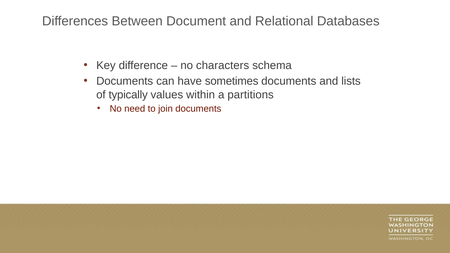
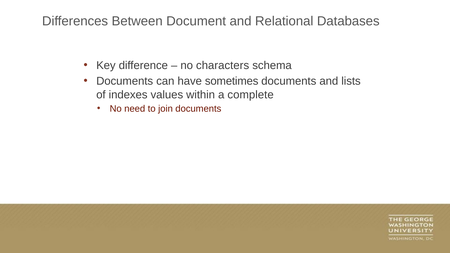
typically: typically -> indexes
partitions: partitions -> complete
